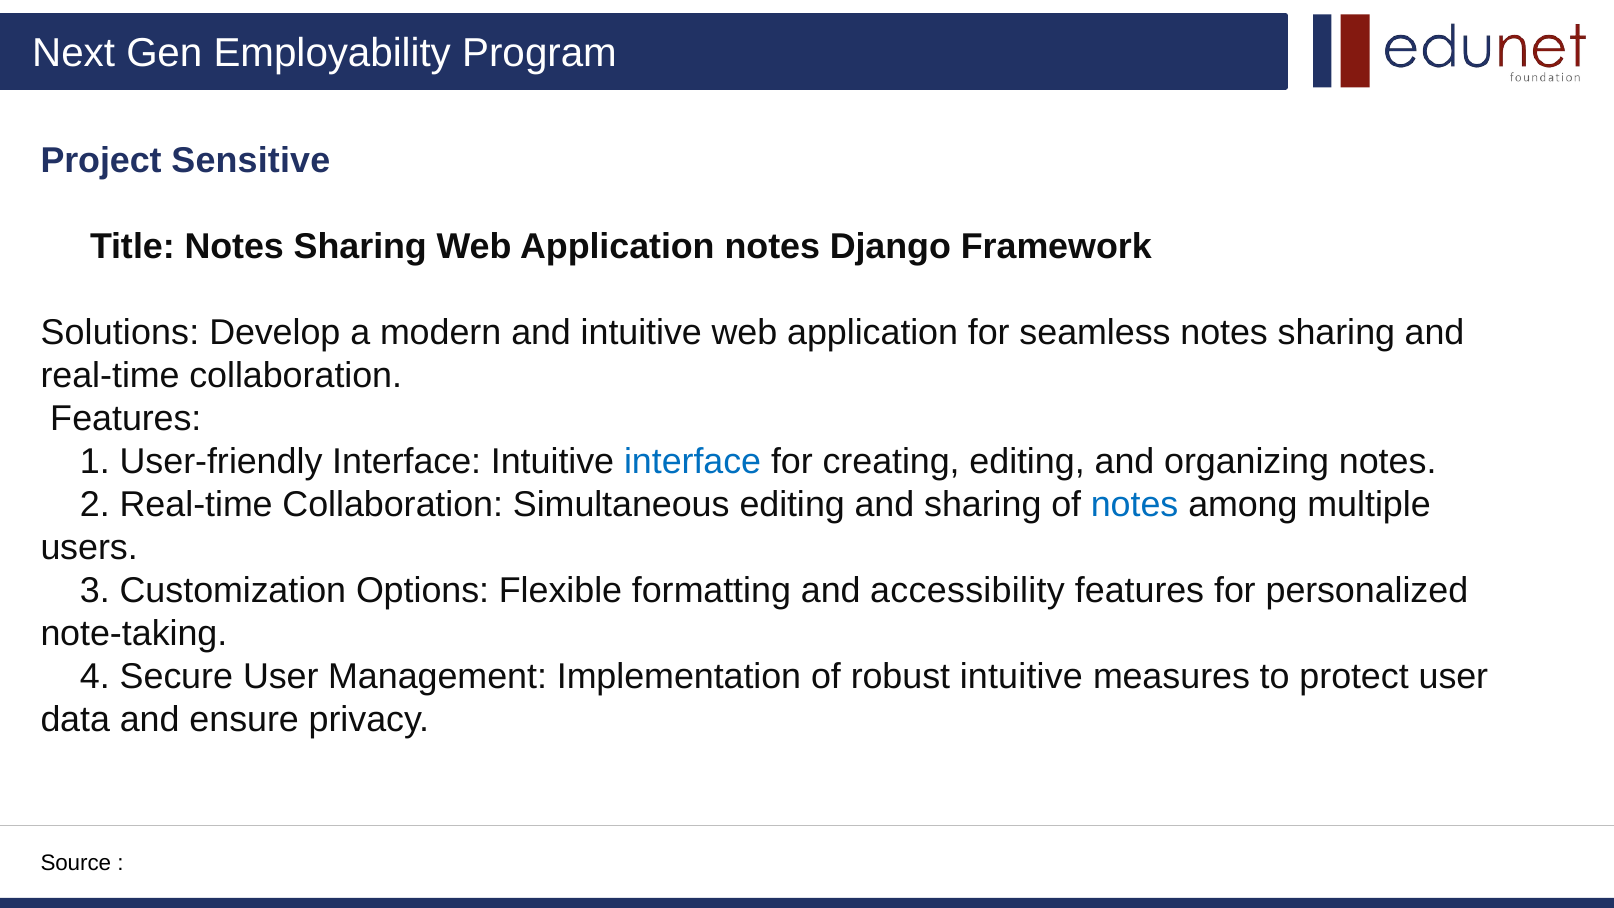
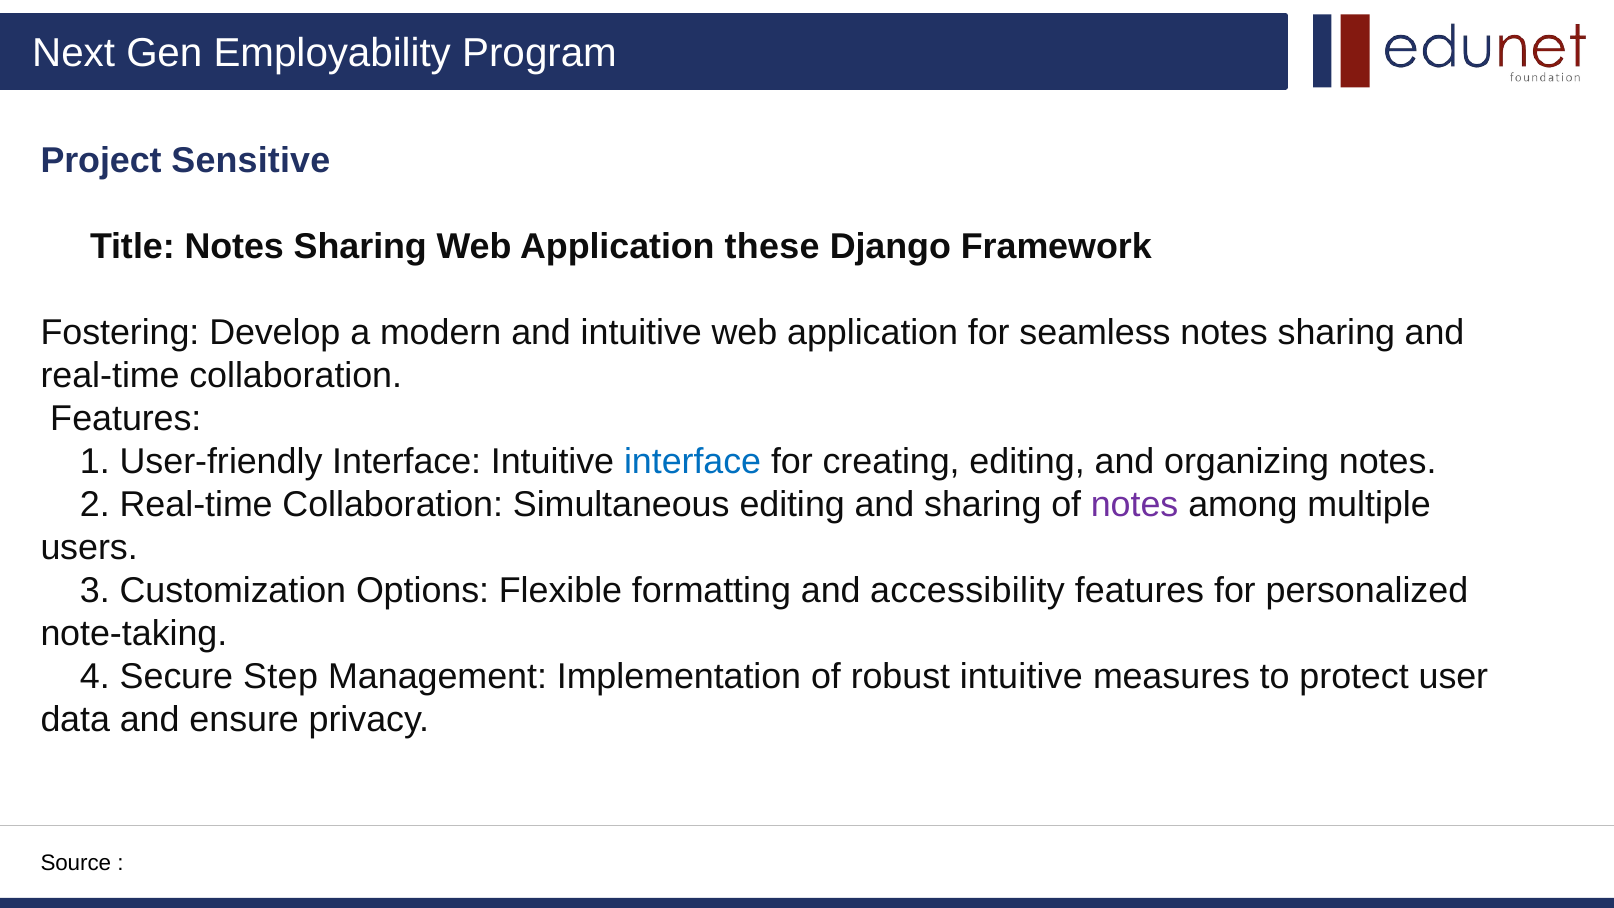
Application notes: notes -> these
Solutions: Solutions -> Fostering
notes at (1135, 505) colour: blue -> purple
Secure User: User -> Step
